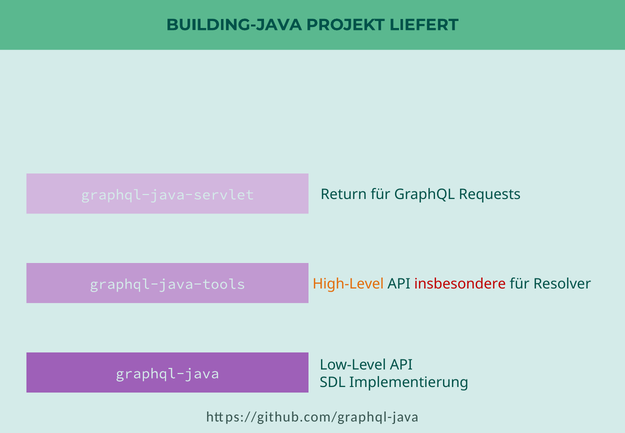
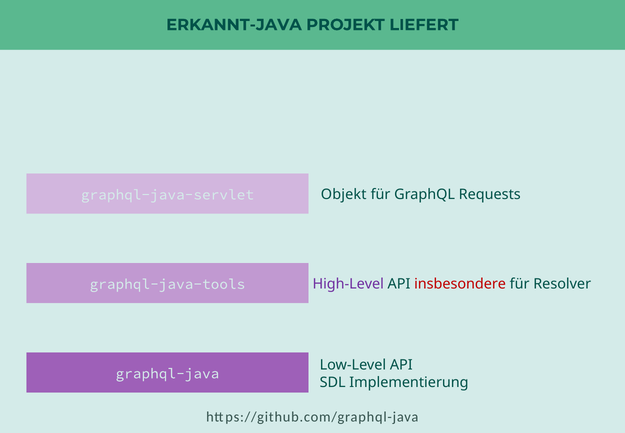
BUILDING-JAVA: BUILDING-JAVA -> ERKANNT-JAVA
Return: Return -> Objekt
High-Level colour: orange -> purple
